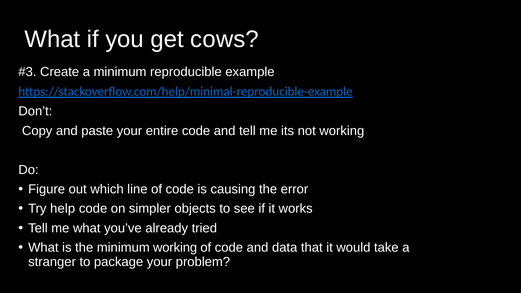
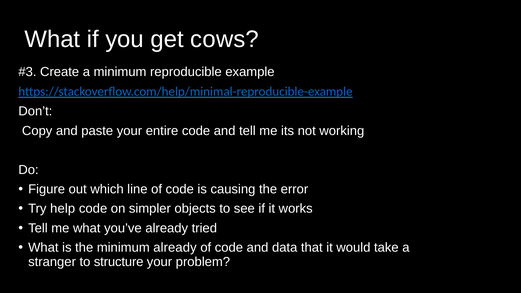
minimum working: working -> already
package: package -> structure
